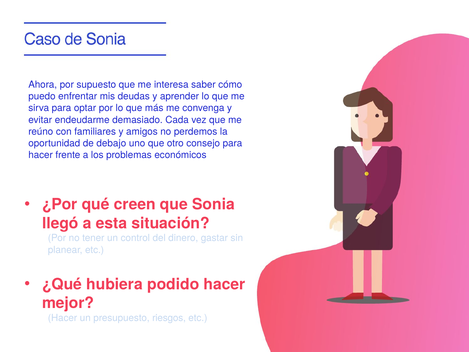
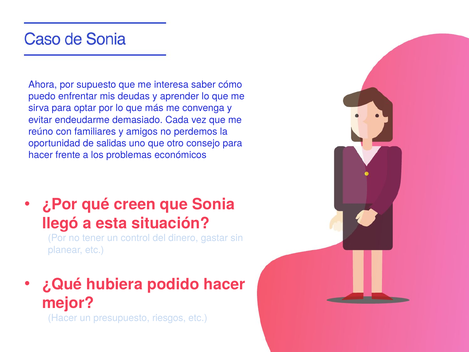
debajo: debajo -> salidas
